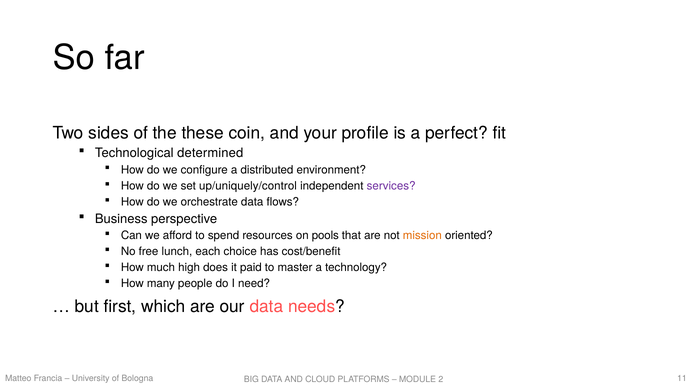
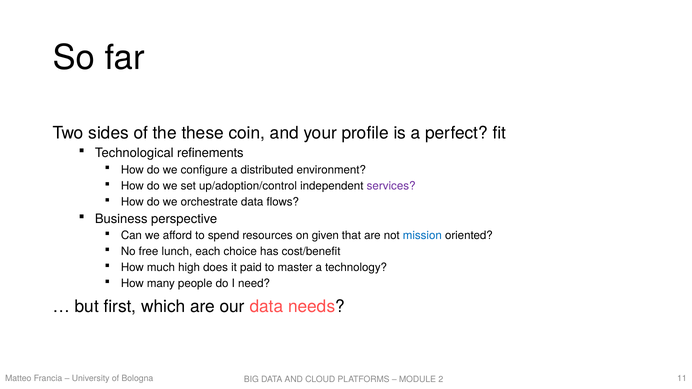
determined: determined -> refinements
up/uniquely/control: up/uniquely/control -> up/adoption/control
pools: pools -> given
mission colour: orange -> blue
